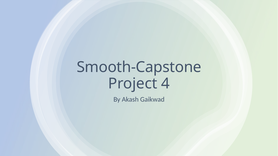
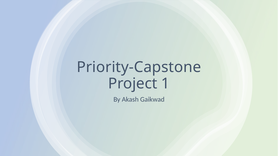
Smooth-Capstone: Smooth-Capstone -> Priority-Capstone
4: 4 -> 1
